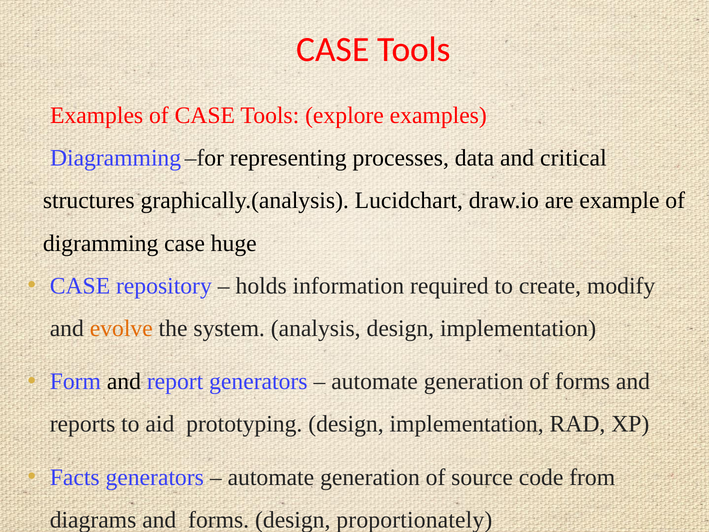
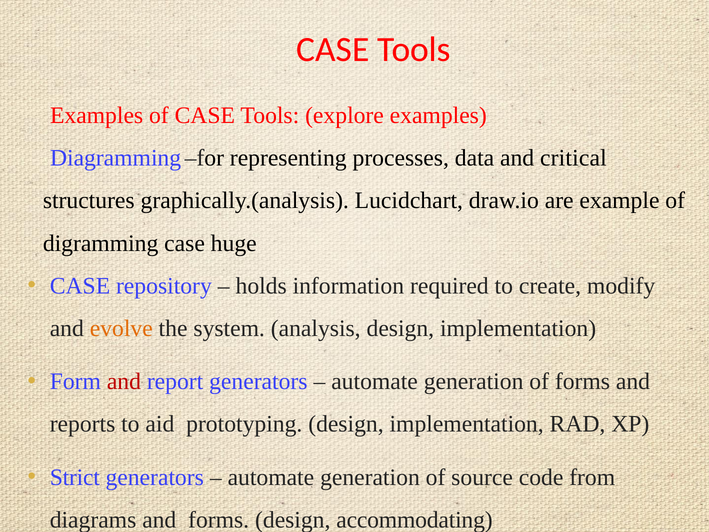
and at (124, 381) colour: black -> red
Facts: Facts -> Strict
proportionately: proportionately -> accommodating
